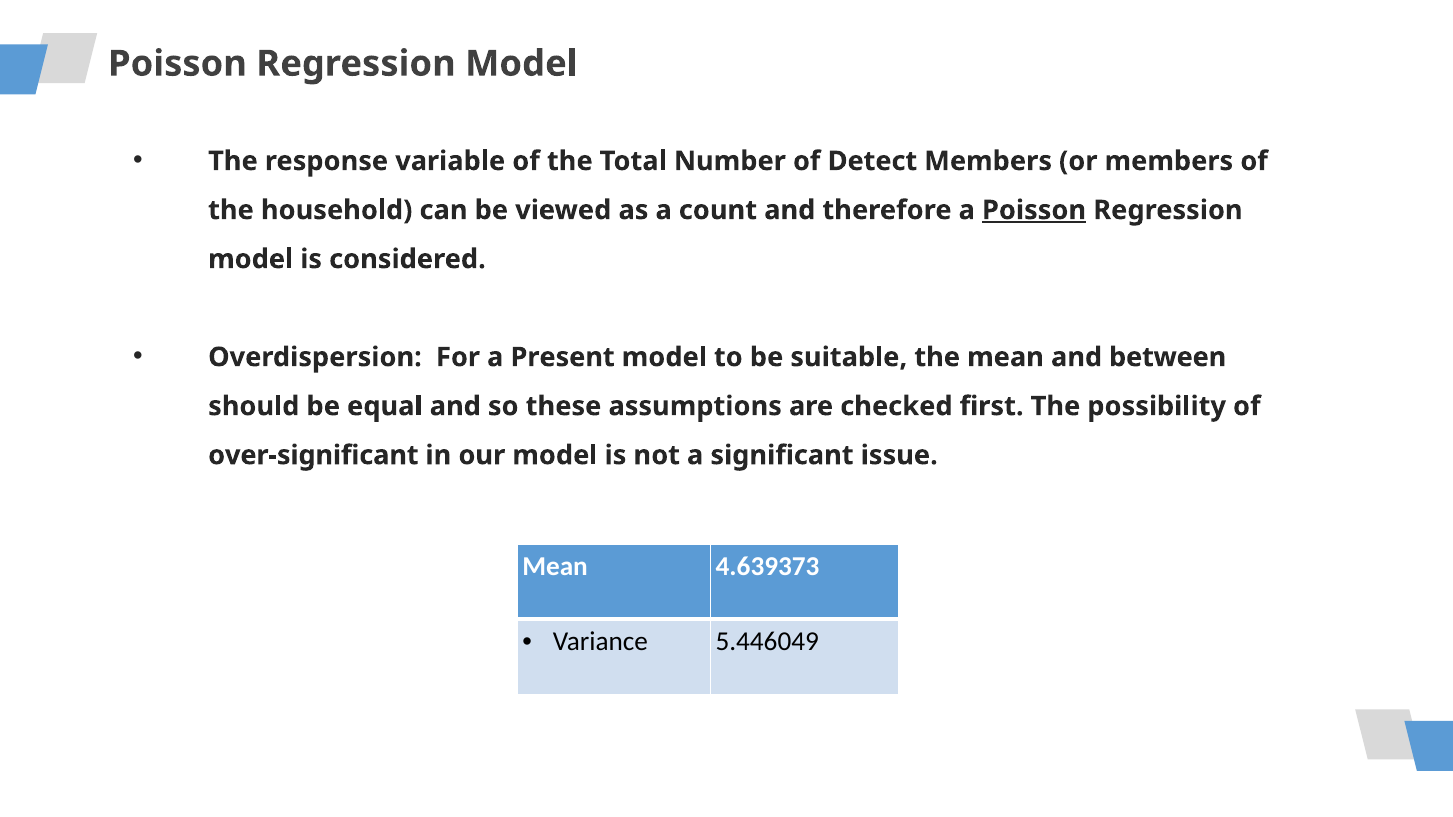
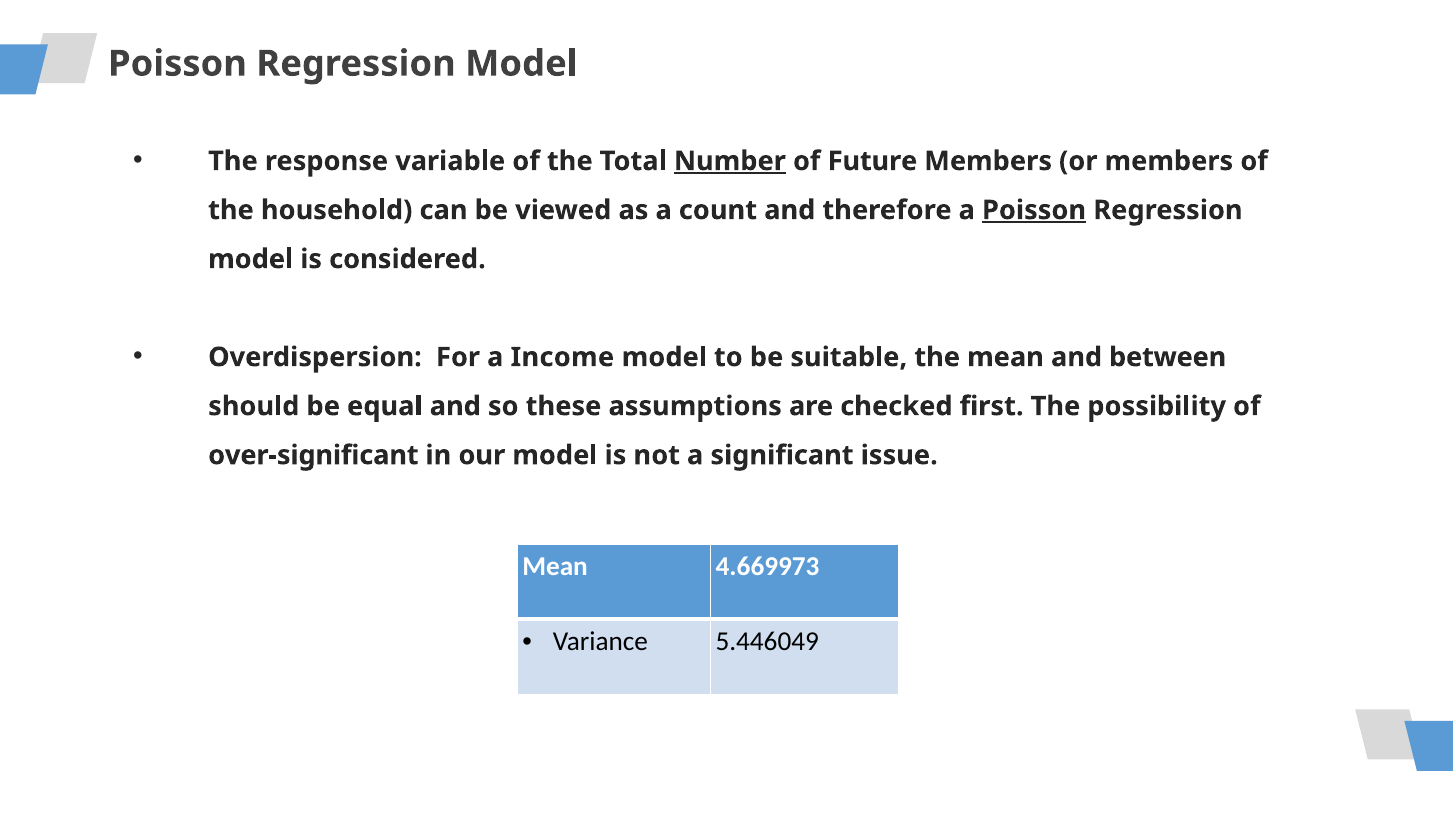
Number underline: none -> present
Detect: Detect -> Future
Present: Present -> Income
4.639373: 4.639373 -> 4.669973
